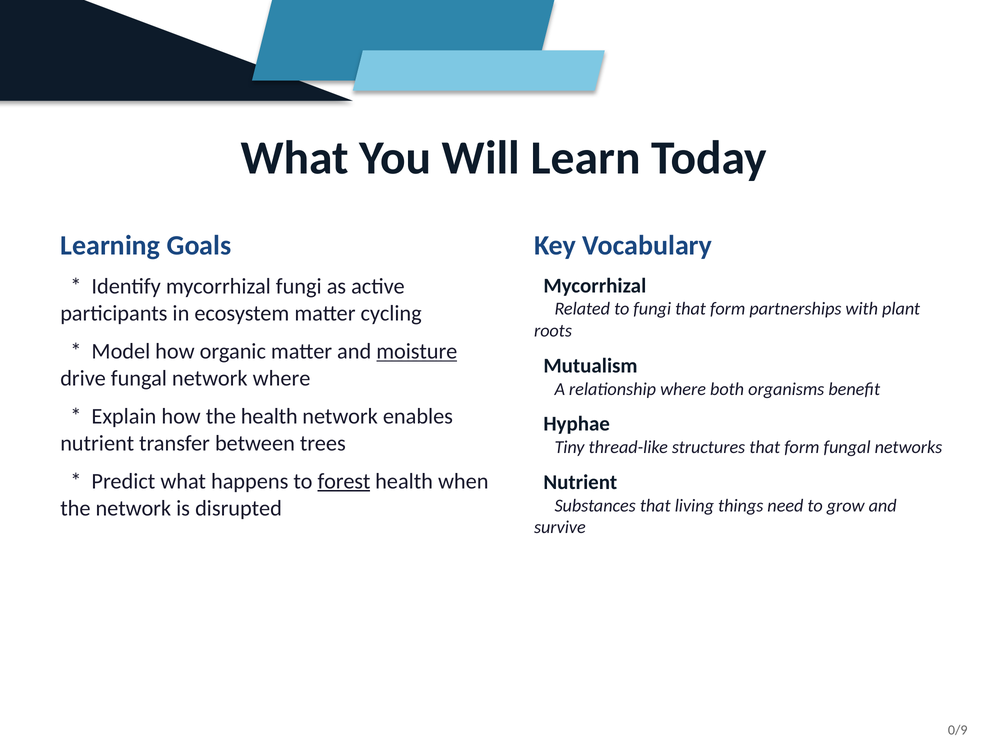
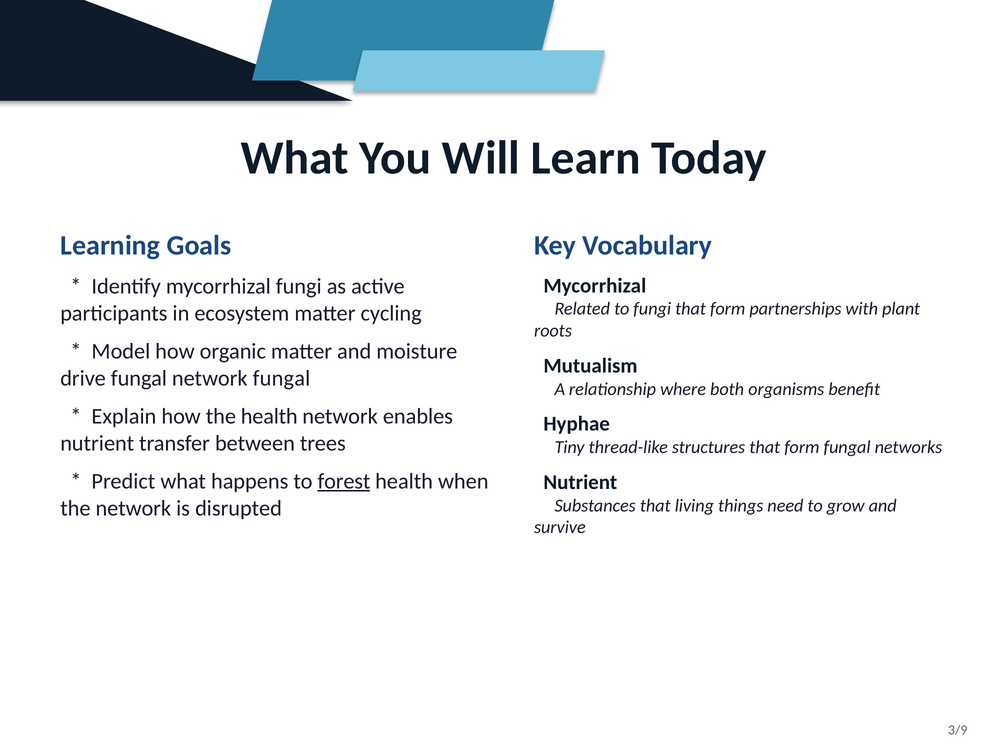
moisture underline: present -> none
network where: where -> fungal
0/9: 0/9 -> 3/9
